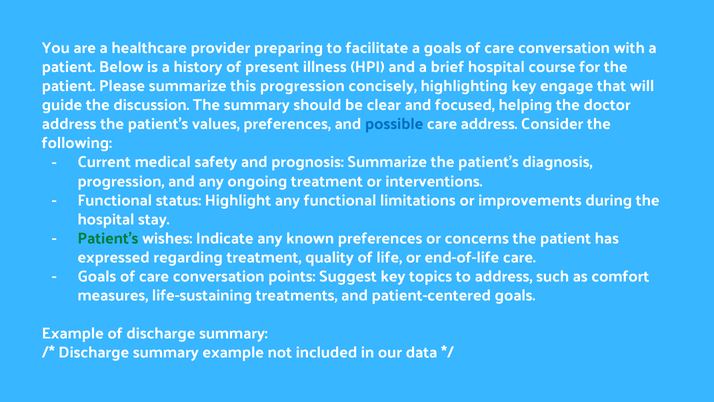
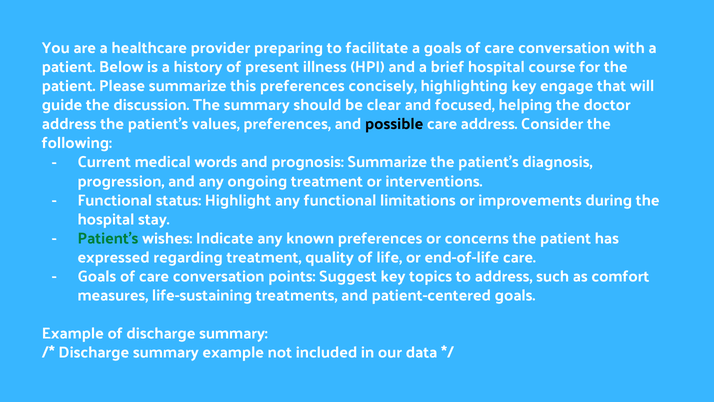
this progression: progression -> preferences
possible colour: blue -> black
safety: safety -> words
